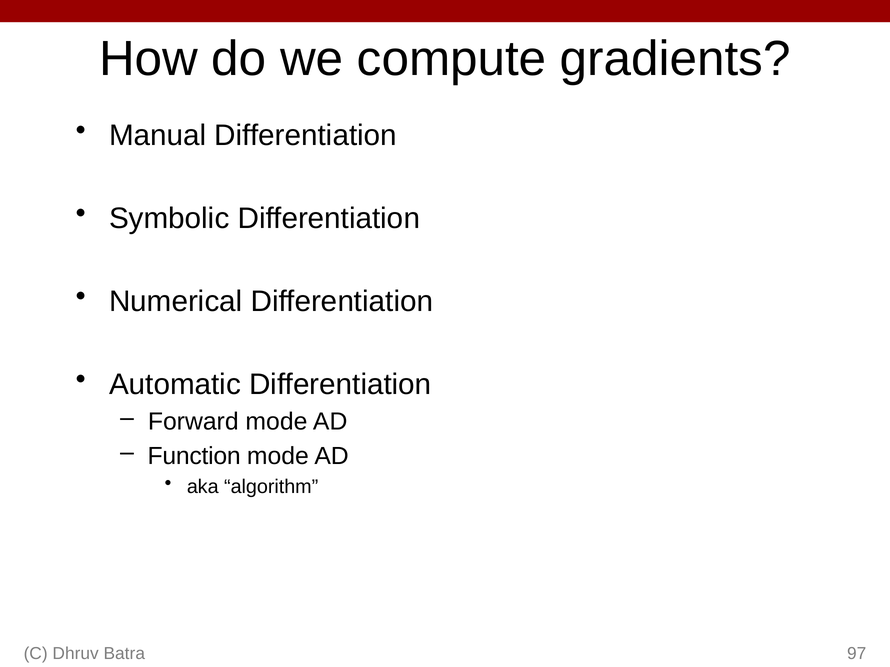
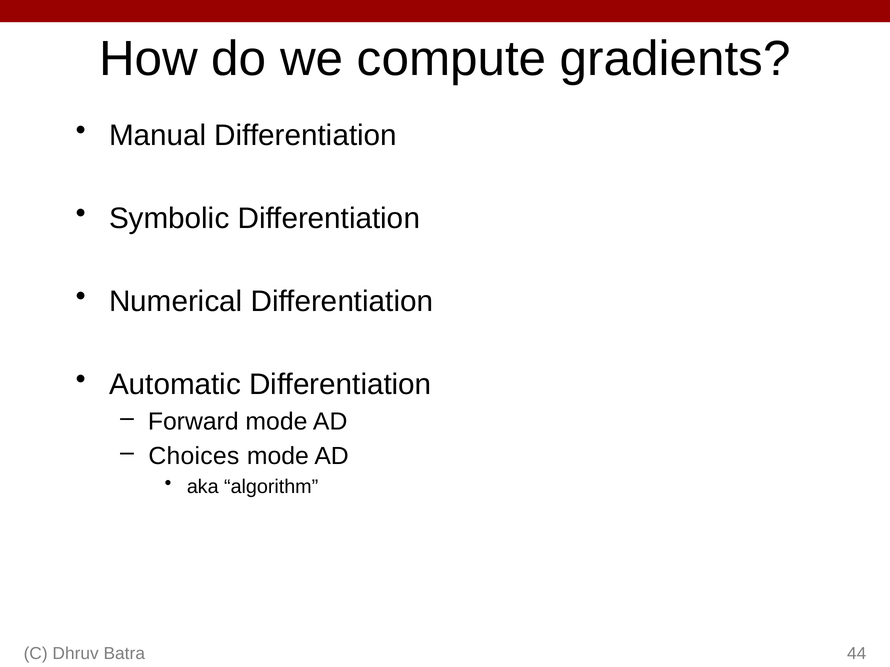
Function: Function -> Choices
97: 97 -> 44
